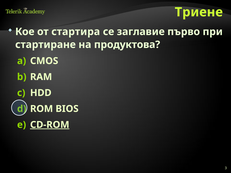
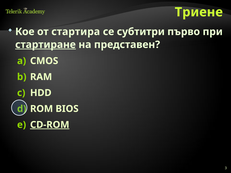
заглавие: заглавие -> субтитри
стартиране underline: none -> present
продуктова: продуктова -> представен
